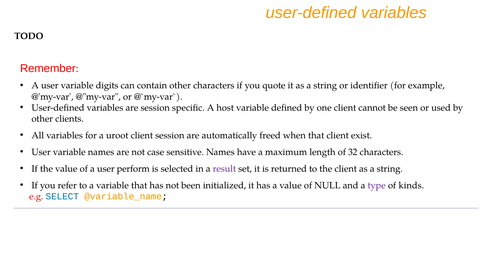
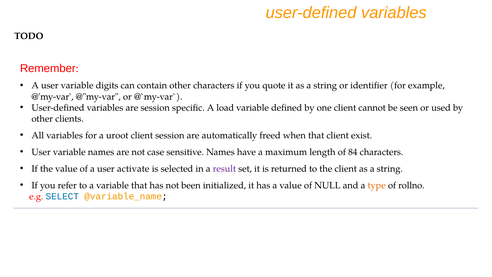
host: host -> load
32: 32 -> 84
perform: perform -> activate
type colour: purple -> orange
kinds: kinds -> rollno
